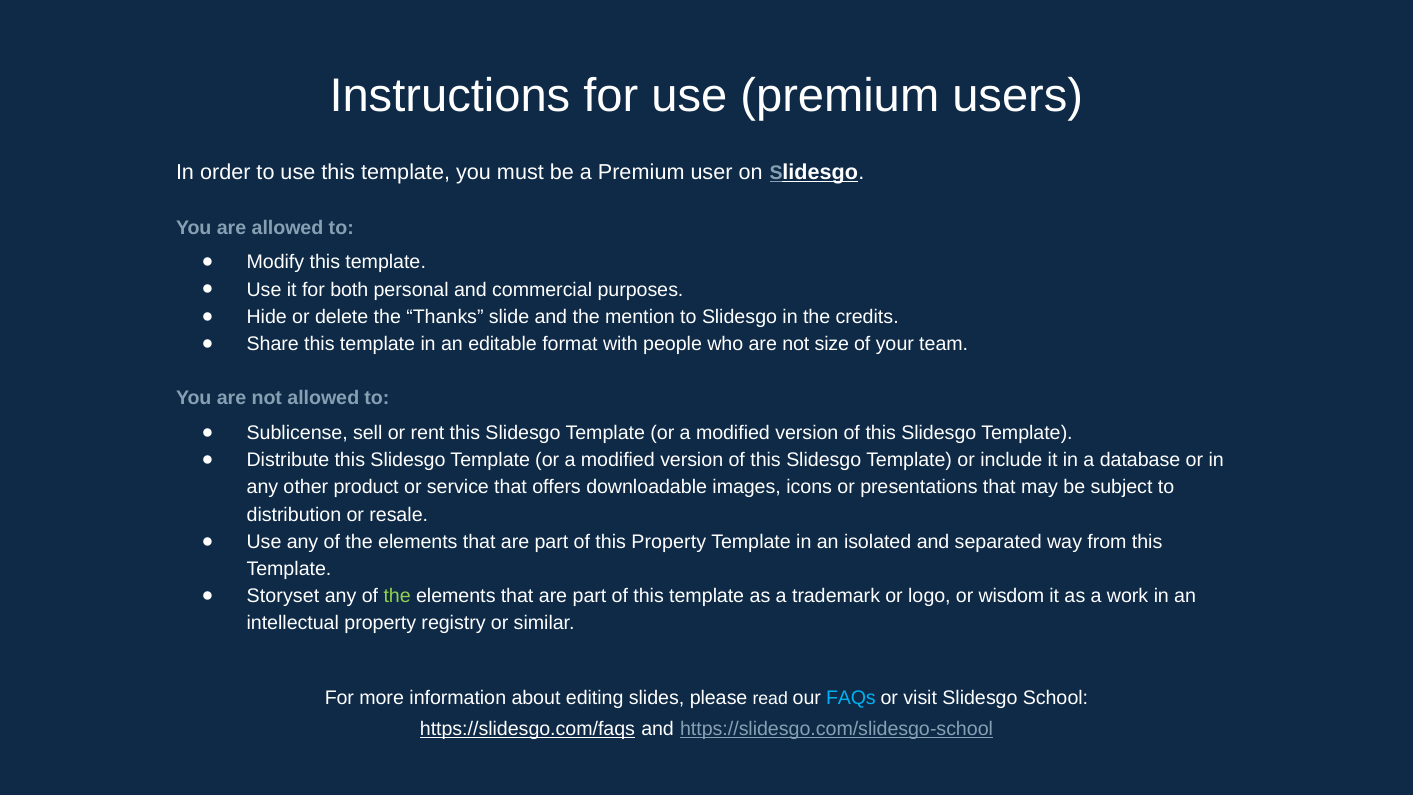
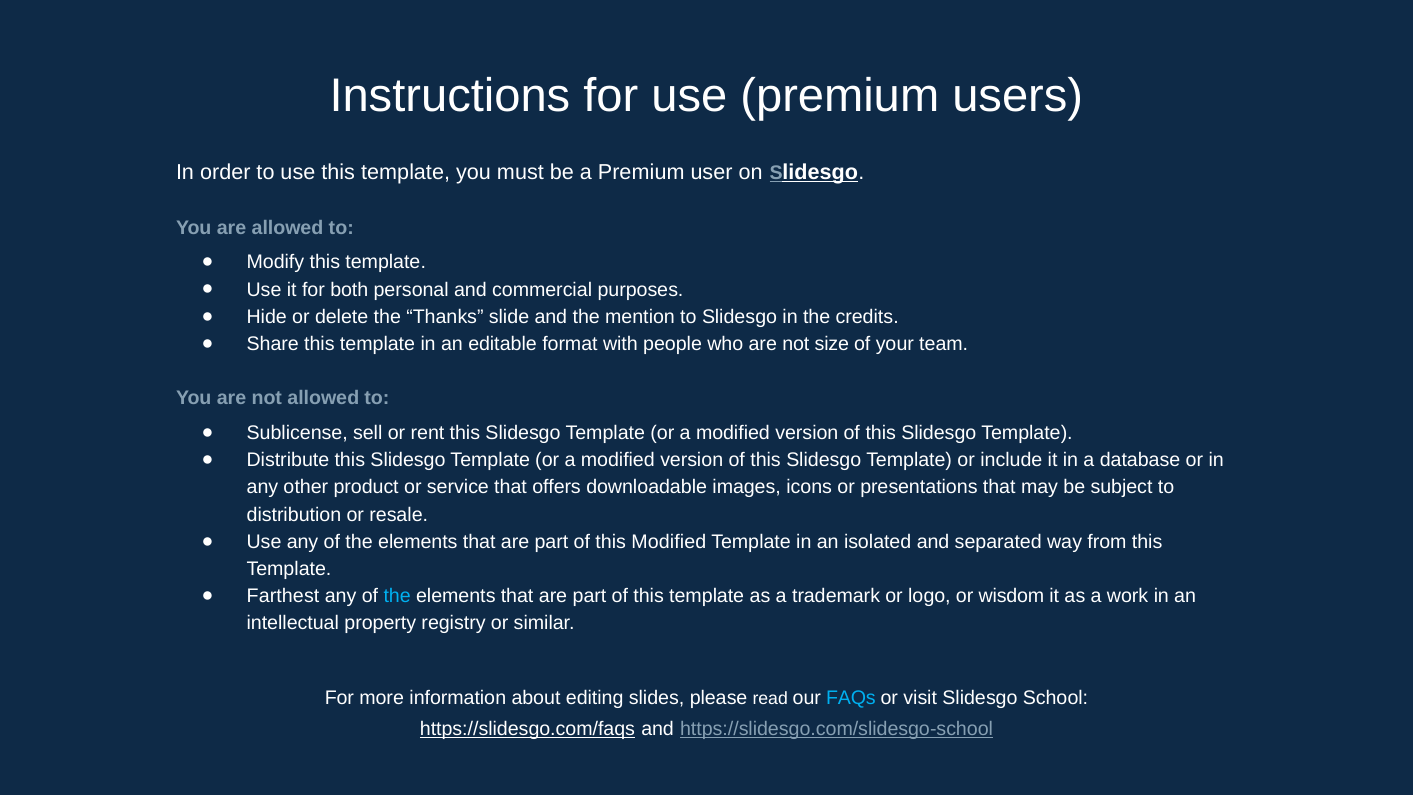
this Property: Property -> Modified
Storyset: Storyset -> Farthest
the at (397, 596) colour: light green -> light blue
